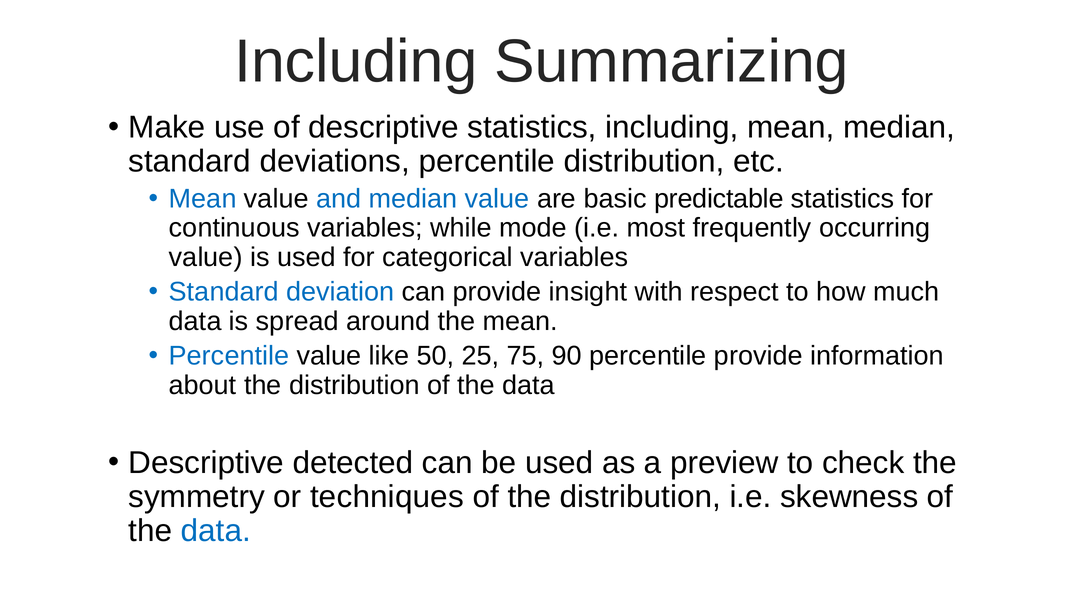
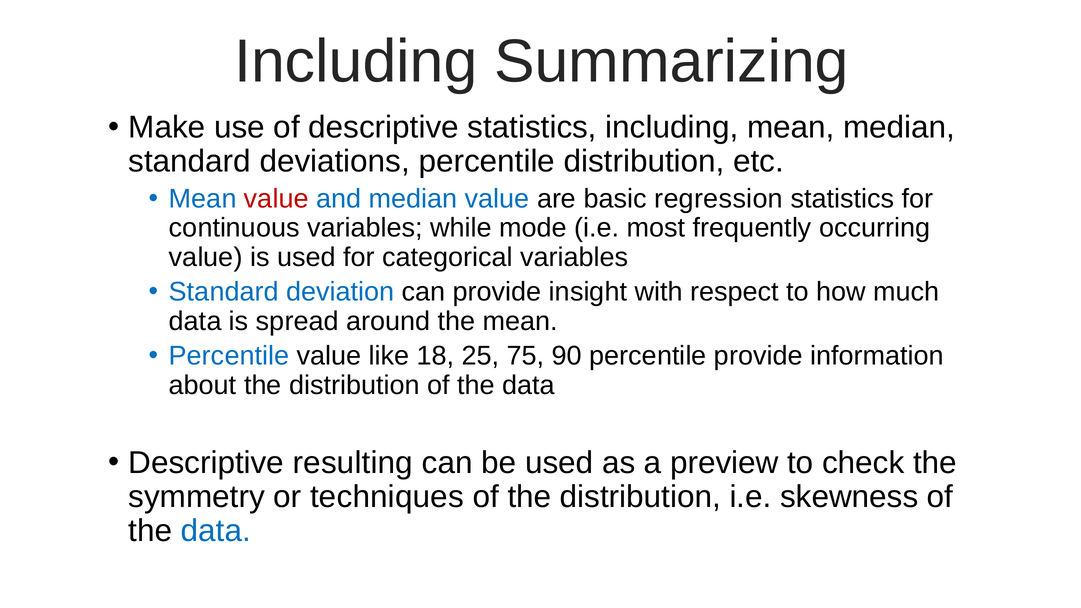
value at (276, 199) colour: black -> red
predictable: predictable -> regression
50: 50 -> 18
detected: detected -> resulting
